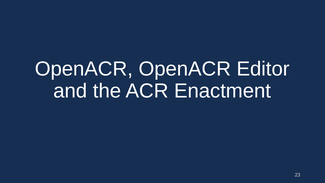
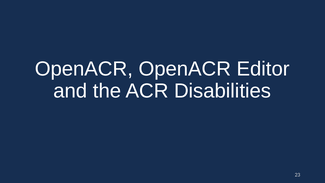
Enactment: Enactment -> Disabilities
